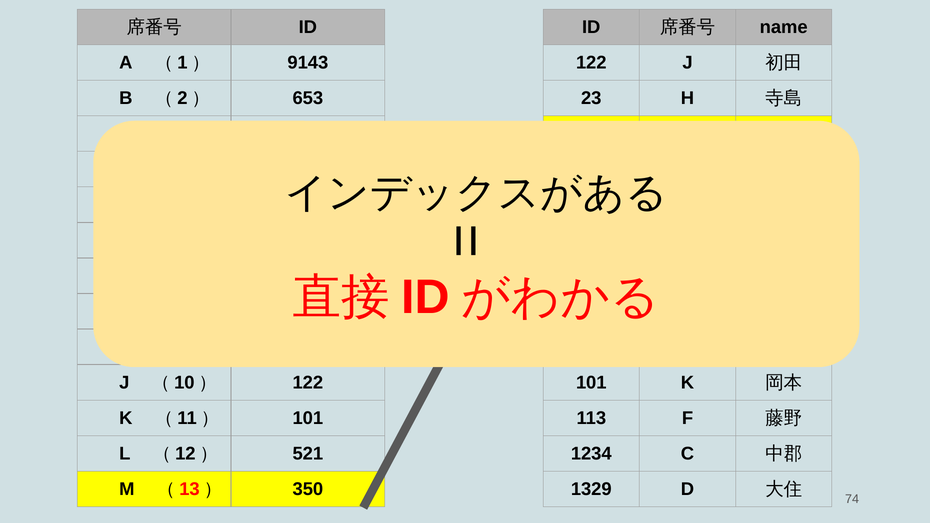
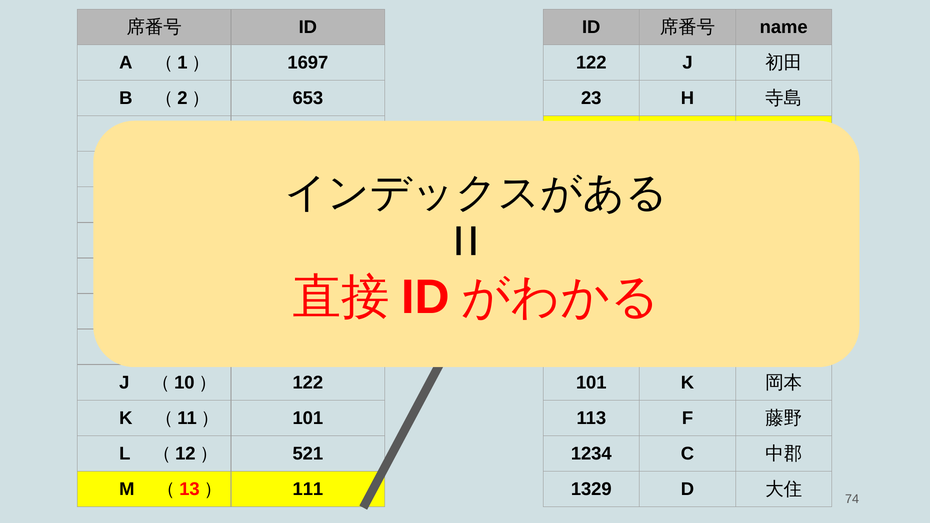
9143: 9143 -> 1697
350: 350 -> 111
